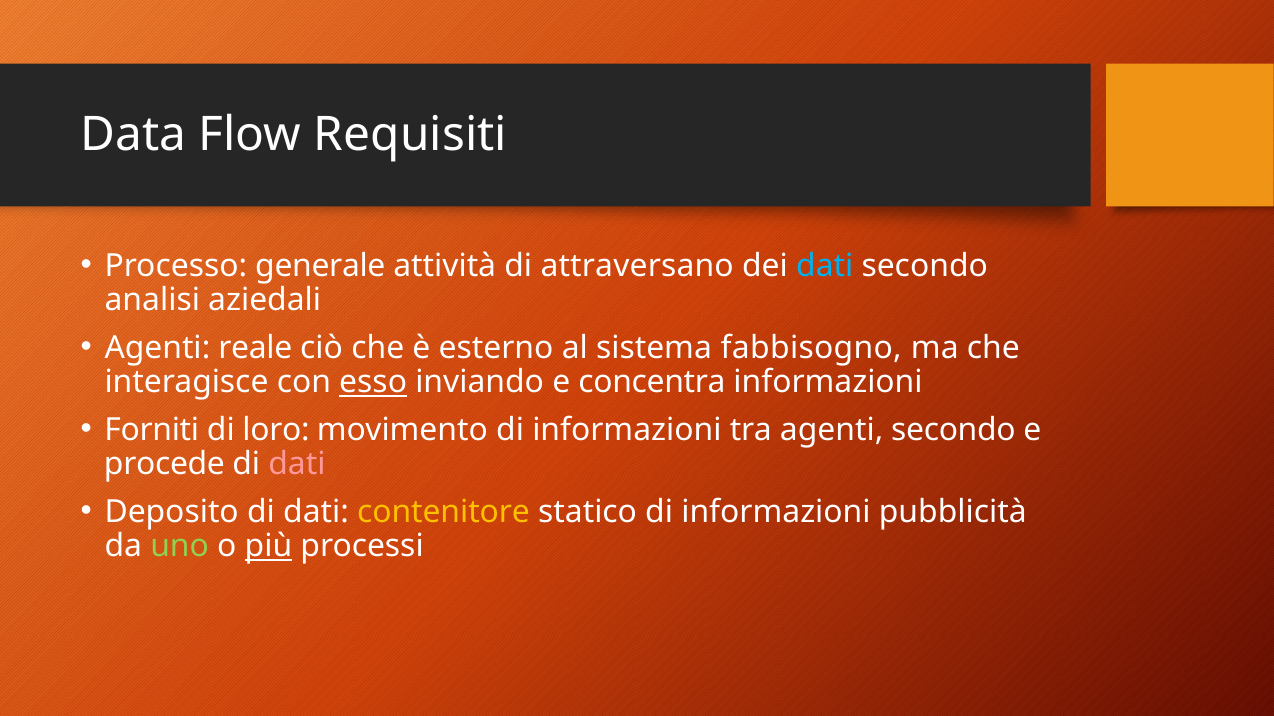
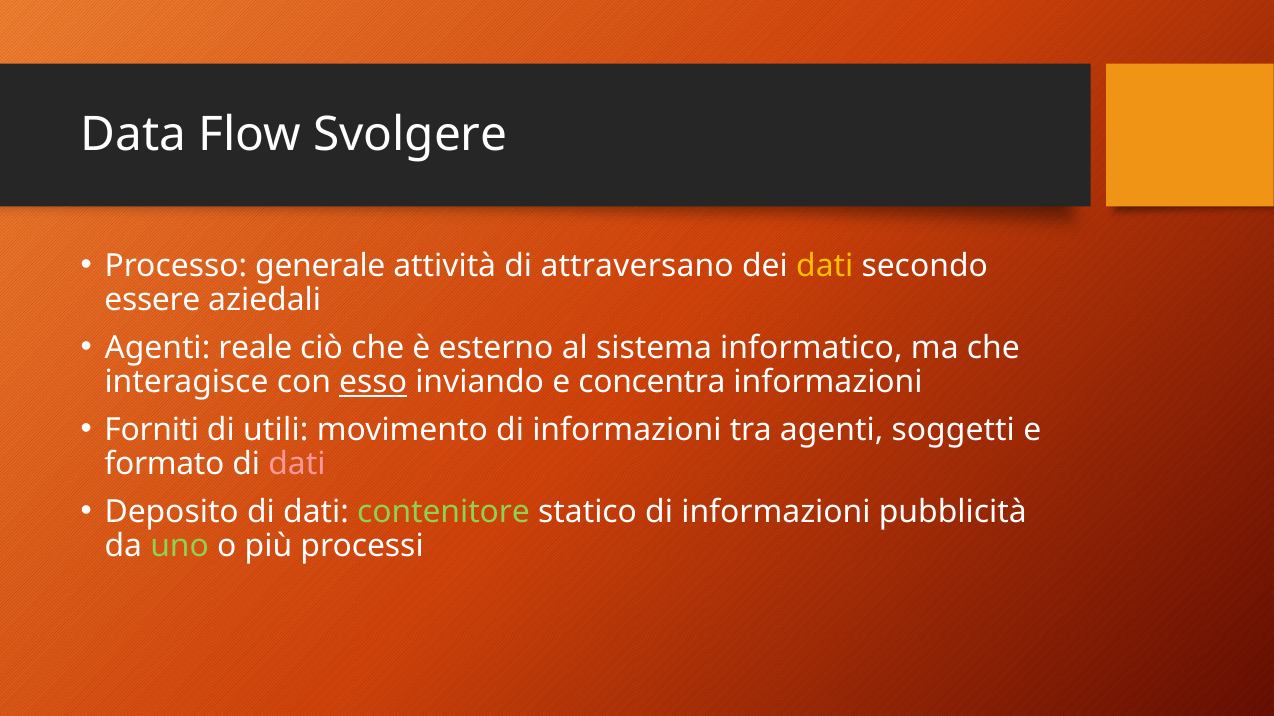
Requisiti: Requisiti -> Svolgere
dati at (825, 266) colour: light blue -> yellow
analisi: analisi -> essere
fabbisogno: fabbisogno -> informatico
loro: loro -> utili
agenti secondo: secondo -> soggetti
procede: procede -> formato
contenitore colour: yellow -> light green
più underline: present -> none
